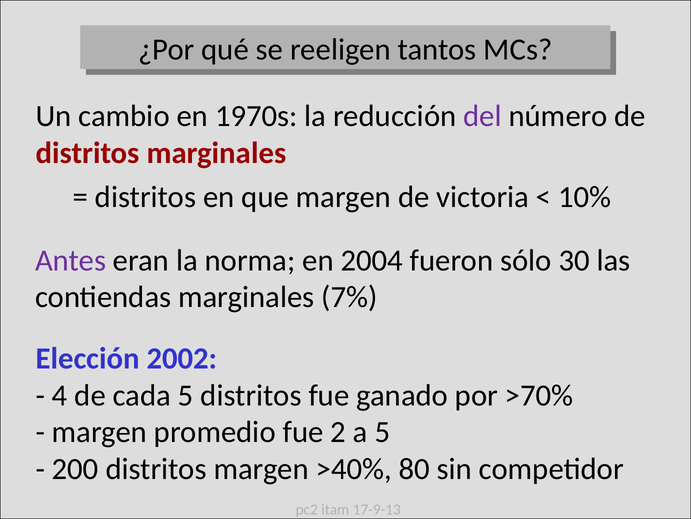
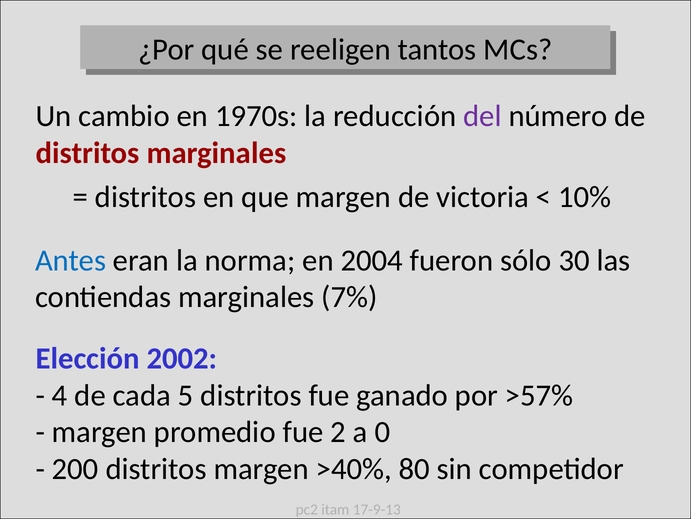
Antes colour: purple -> blue
>70%: >70% -> >57%
a 5: 5 -> 0
